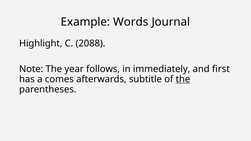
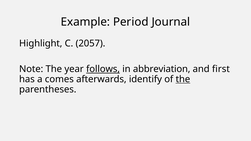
Words: Words -> Period
2088: 2088 -> 2057
follows underline: none -> present
immediately: immediately -> abbreviation
subtitle: subtitle -> identify
